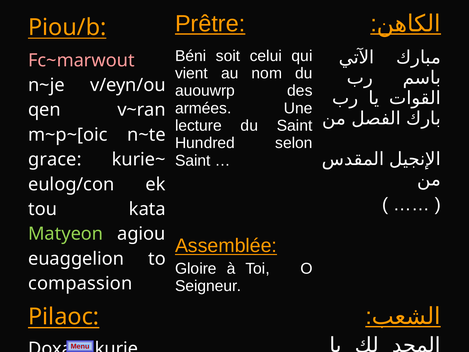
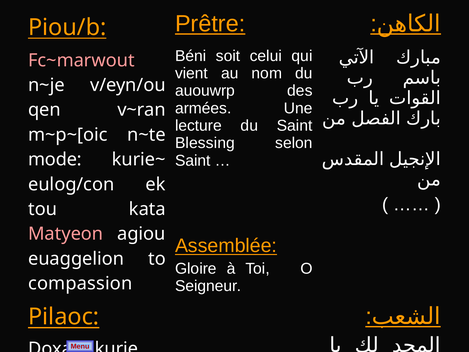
Hundred: Hundred -> Blessing
grace: grace -> mode
Matyeon colour: light green -> pink
